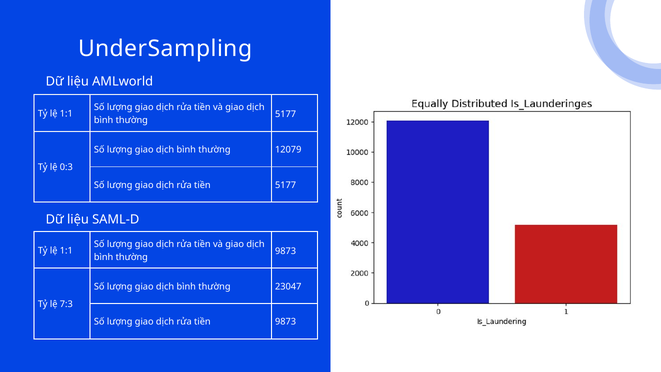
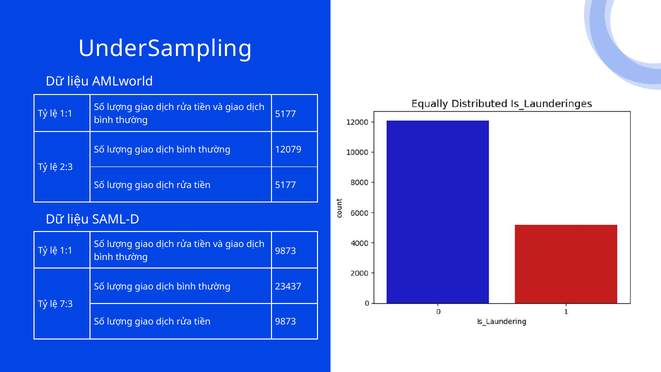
0:3: 0:3 -> 2:3
23047: 23047 -> 23437
